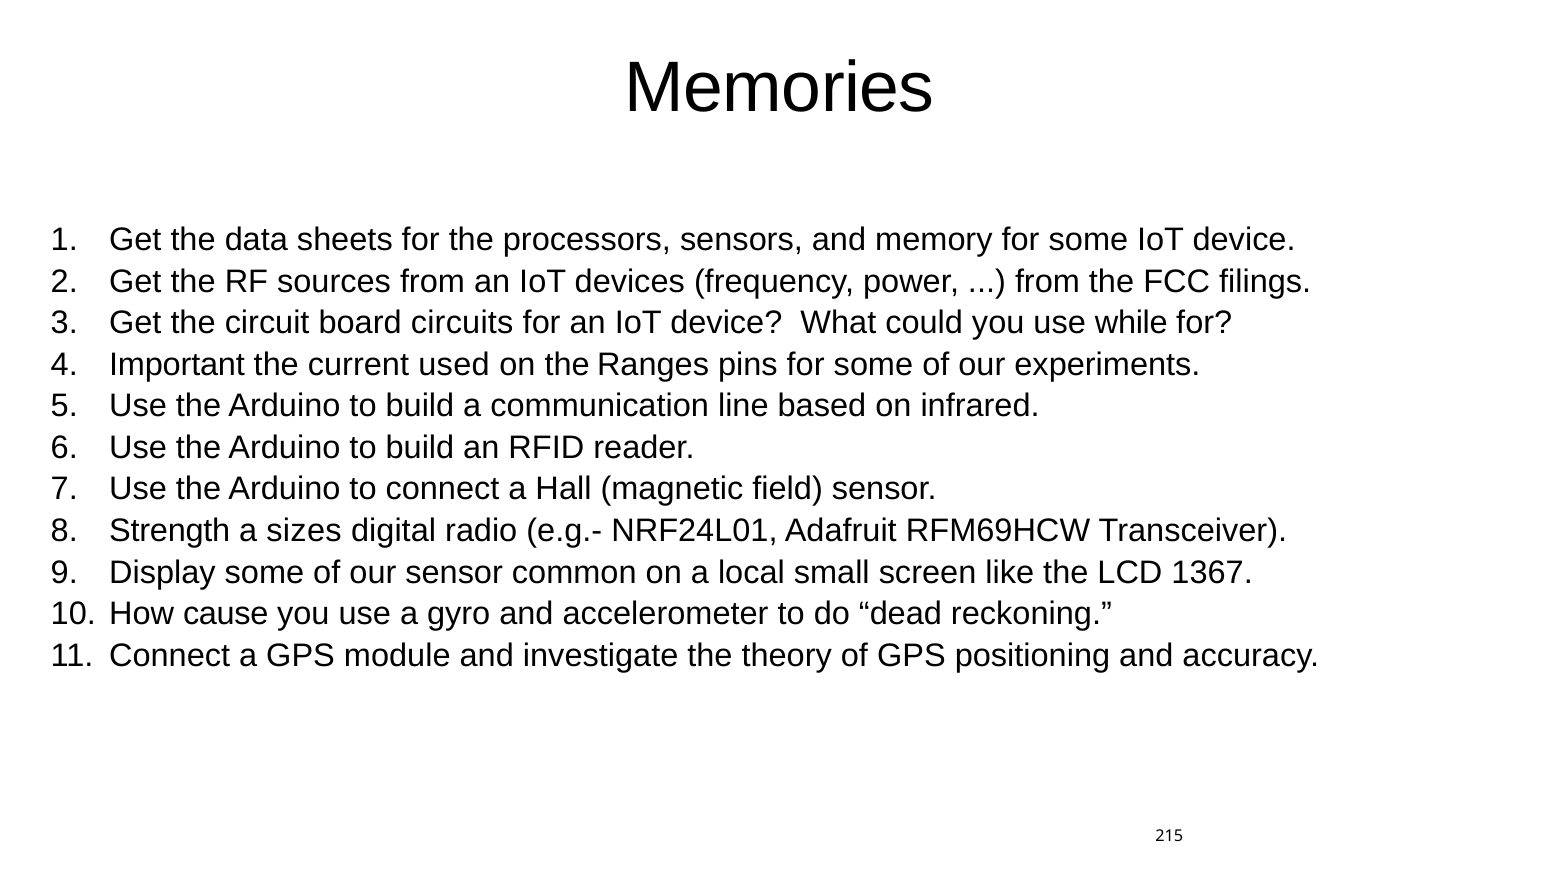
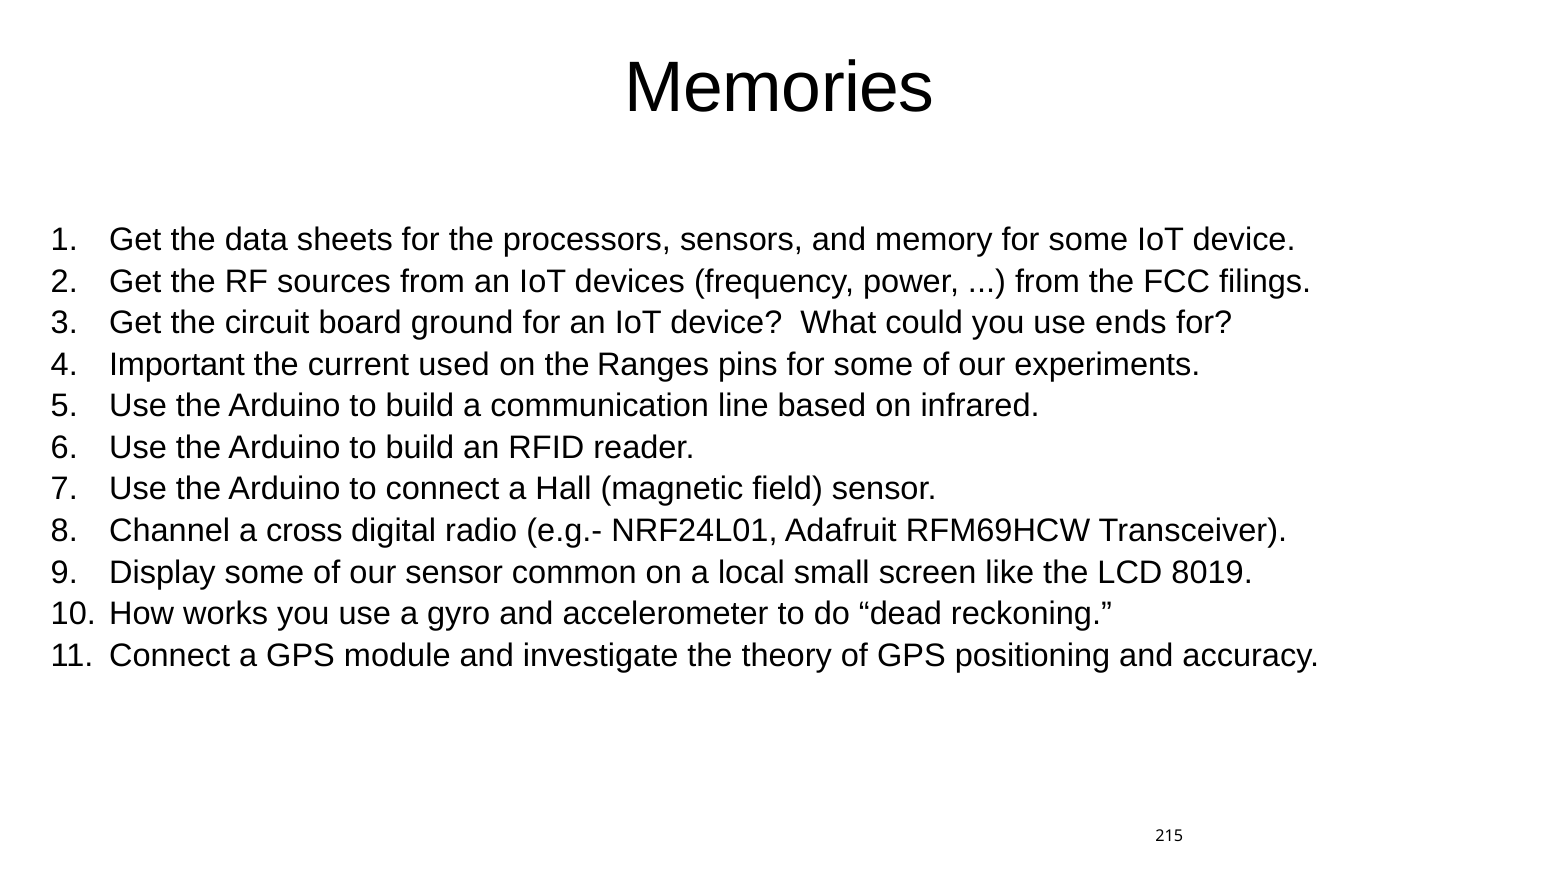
circuits: circuits -> ground
while: while -> ends
Strength: Strength -> Channel
sizes: sizes -> cross
1367: 1367 -> 8019
cause: cause -> works
